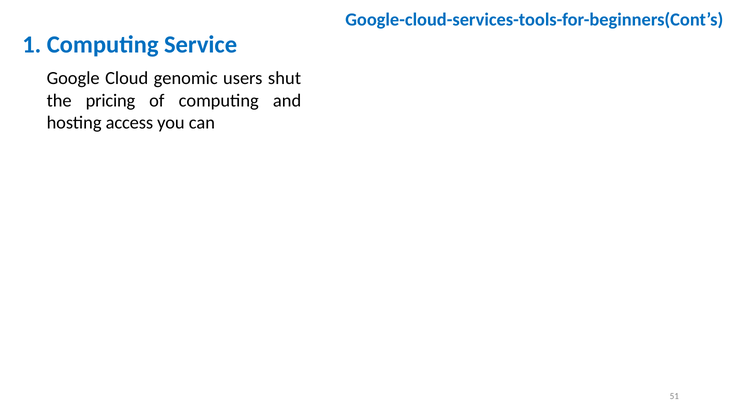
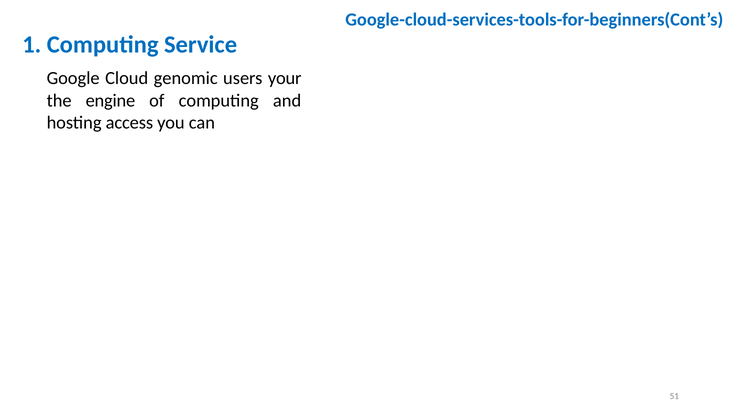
shut: shut -> your
pricing: pricing -> engine
